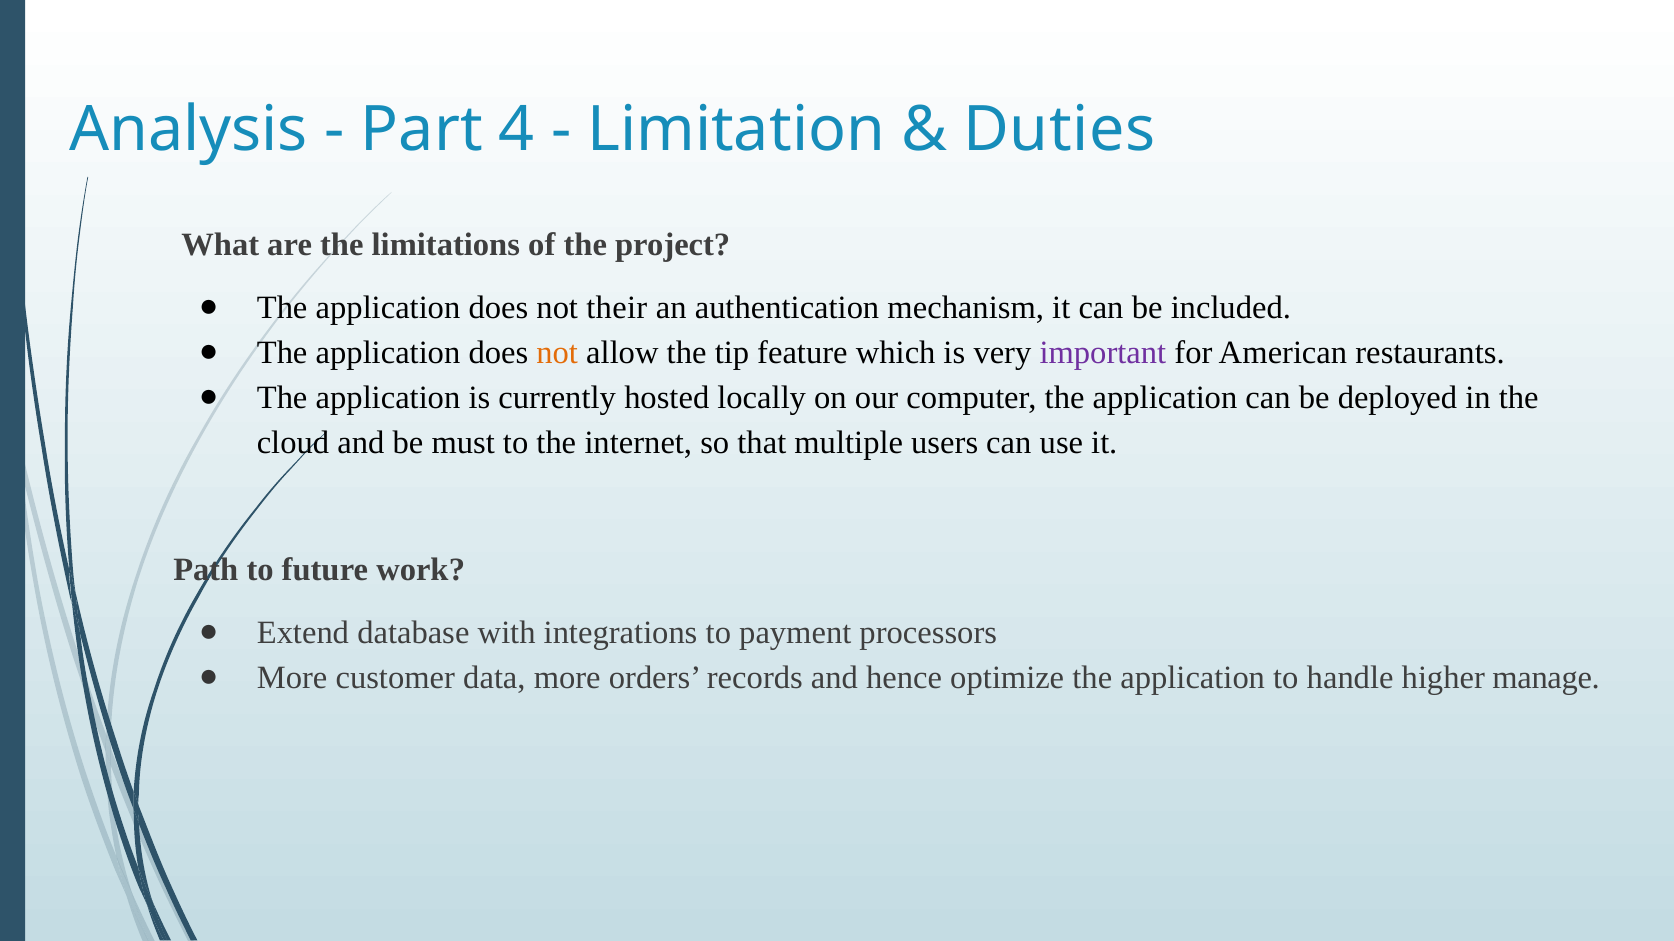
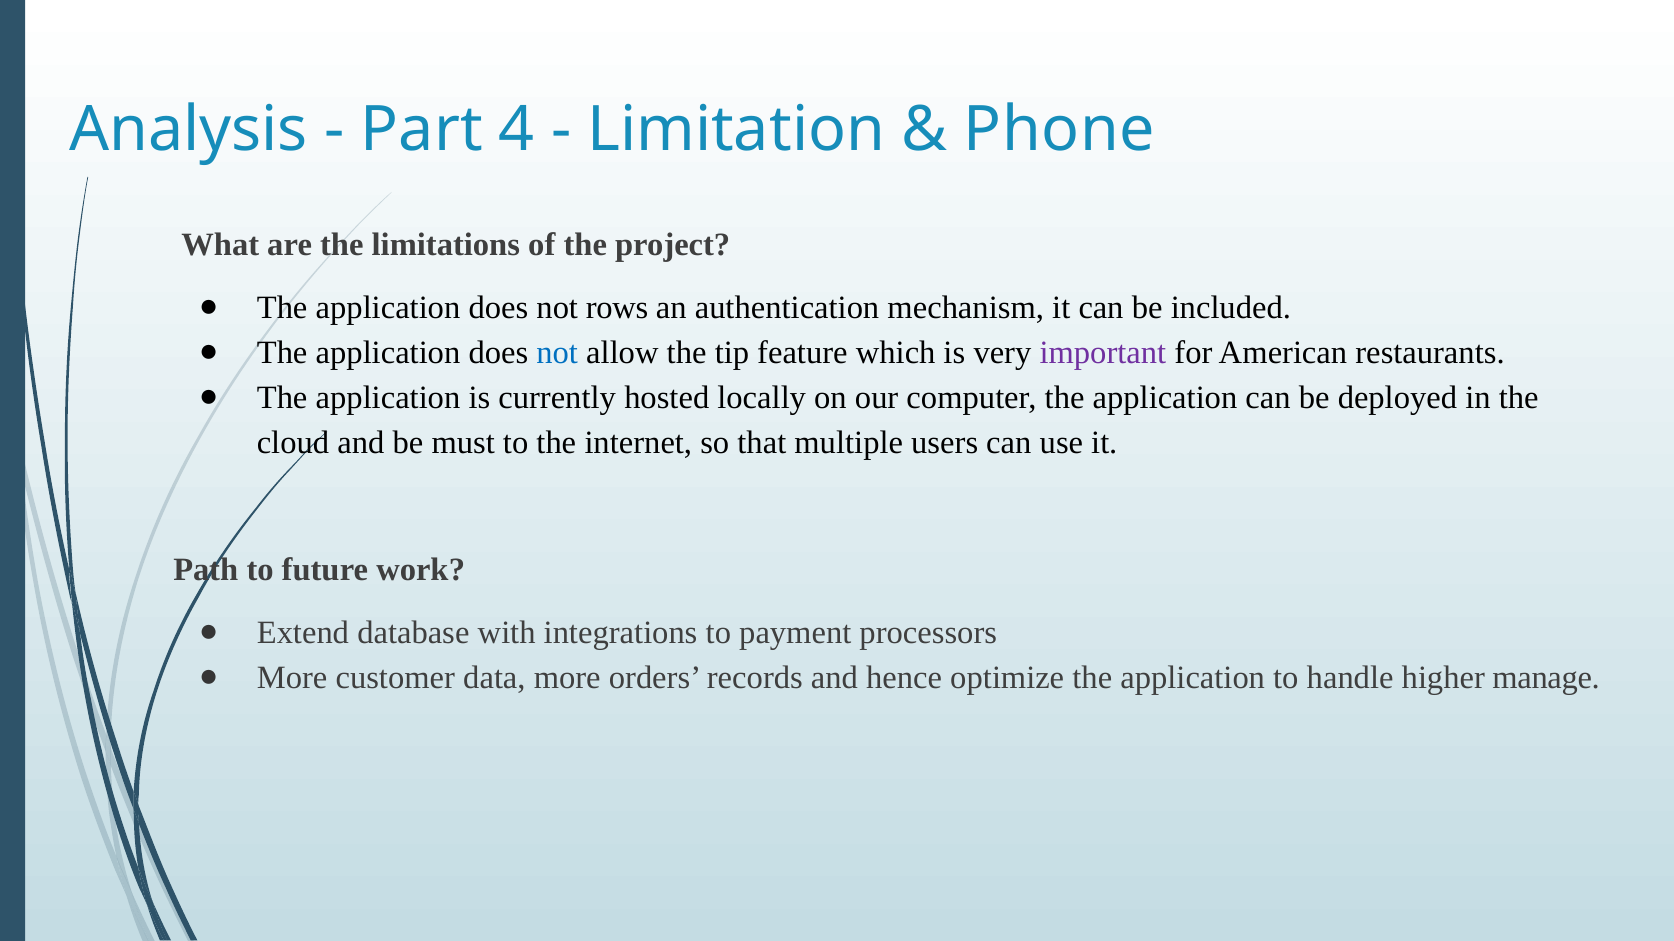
Duties: Duties -> Phone
their: their -> rows
not at (557, 353) colour: orange -> blue
